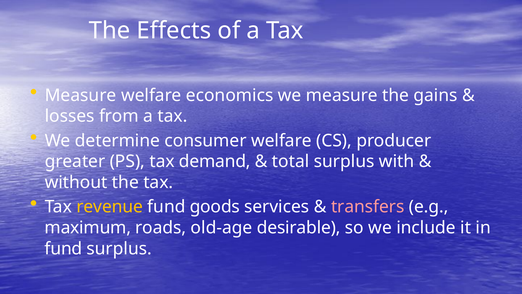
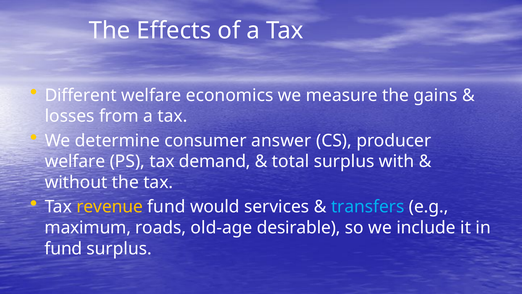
Measure at (81, 95): Measure -> Different
consumer welfare: welfare -> answer
greater at (75, 161): greater -> welfare
goods: goods -> would
transfers colour: pink -> light blue
